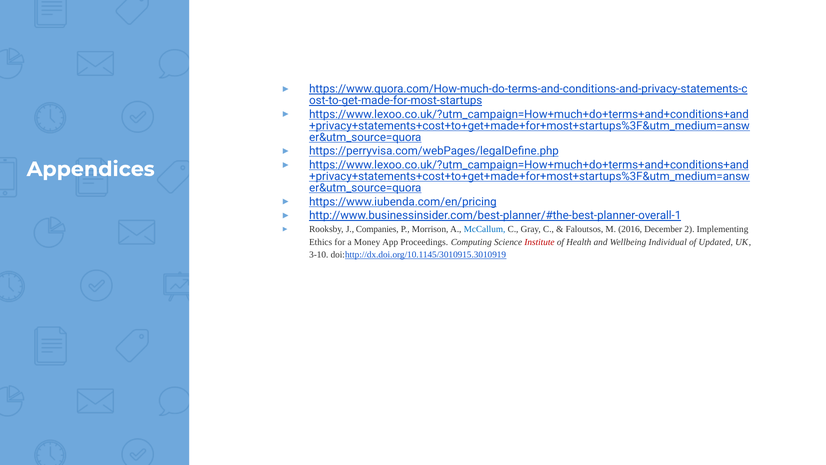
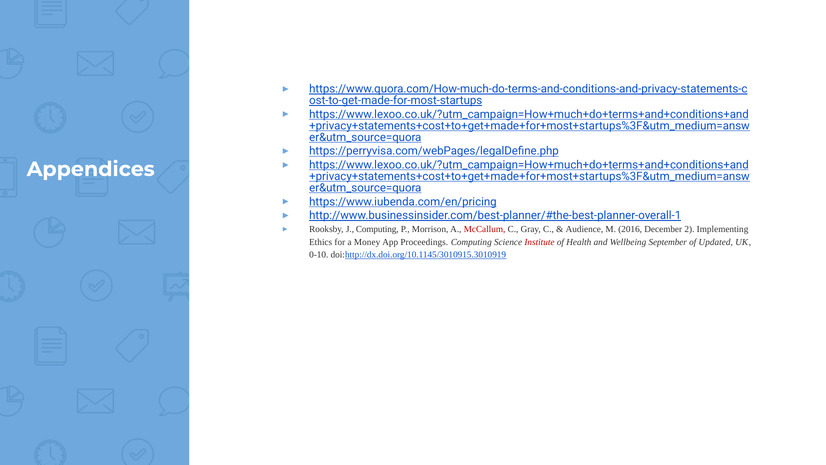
J Companies: Companies -> Computing
McCallum colour: blue -> red
Faloutsos: Faloutsos -> Audience
Individual: Individual -> September
3-10: 3-10 -> 0-10
